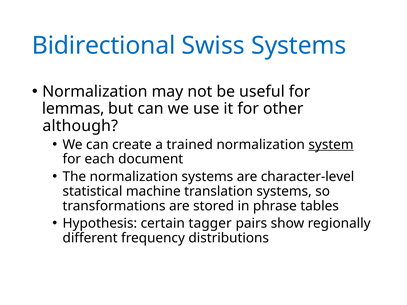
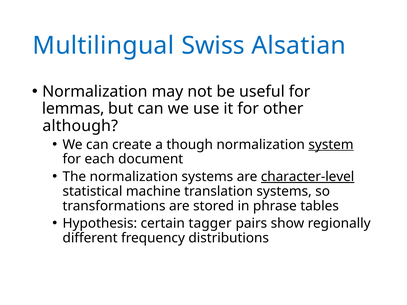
Bidirectional: Bidirectional -> Multilingual
Swiss Systems: Systems -> Alsatian
trained: trained -> though
character-level underline: none -> present
